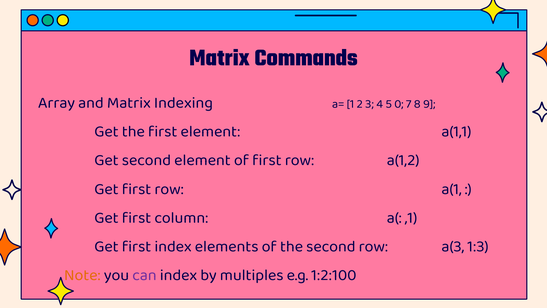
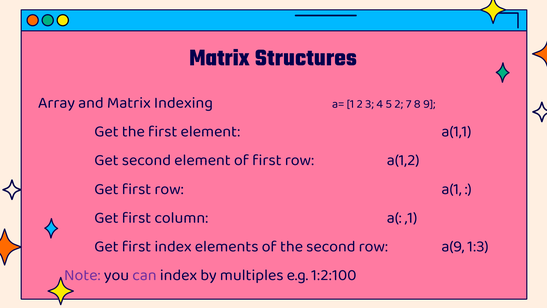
Commands: Commands -> Structures
5 0: 0 -> 2
a(3: a(3 -> a(9
Note colour: orange -> purple
